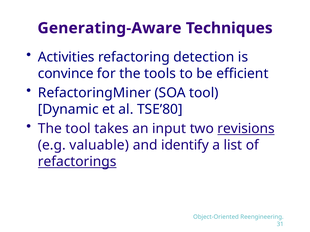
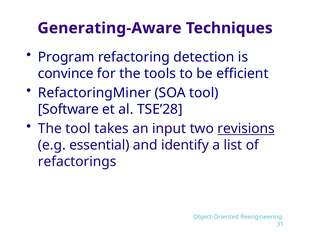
Activities: Activities -> Program
Dynamic: Dynamic -> Software
TSE’80: TSE’80 -> TSE’28
valuable: valuable -> essential
refactorings underline: present -> none
